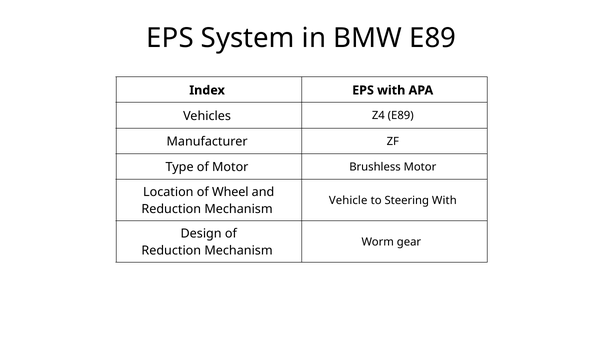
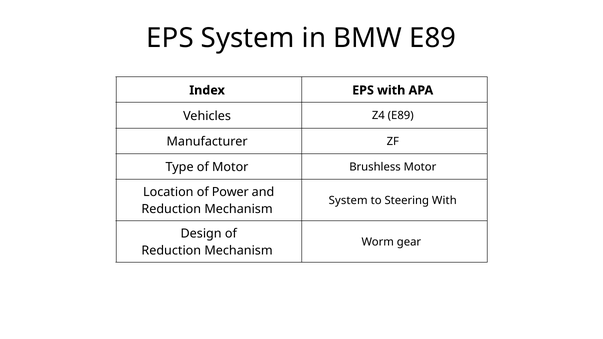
Wheel: Wheel -> Power
Vehicle at (348, 201): Vehicle -> System
